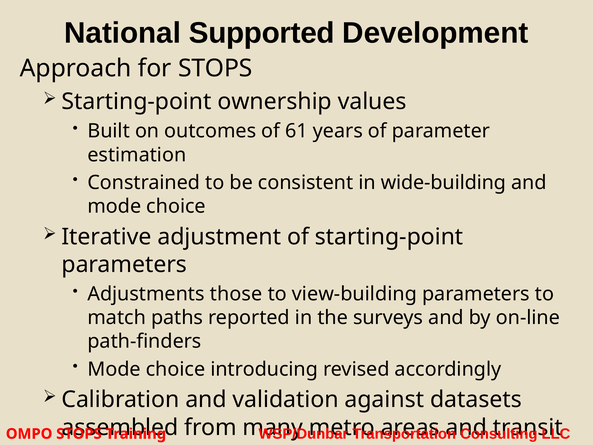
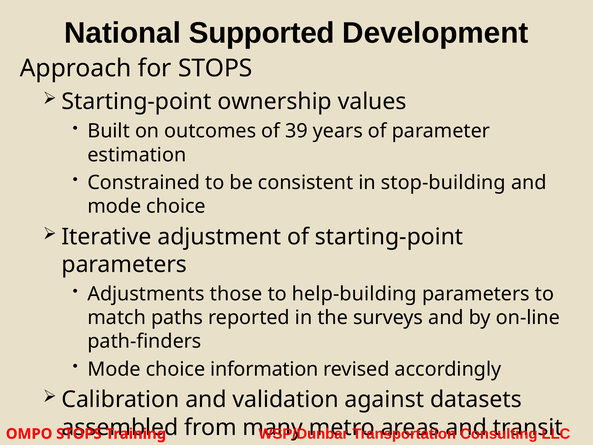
61: 61 -> 39
wide-building: wide-building -> stop-building
view-building: view-building -> help-building
introducing: introducing -> information
